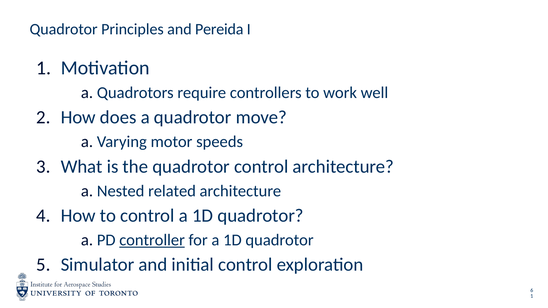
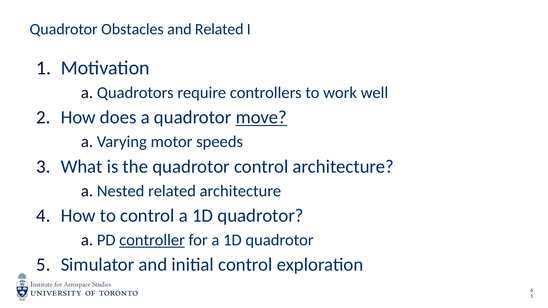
Principles: Principles -> Obstacles
and Pereida: Pereida -> Related
move underline: none -> present
